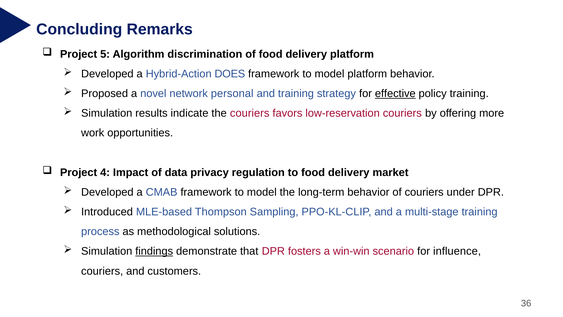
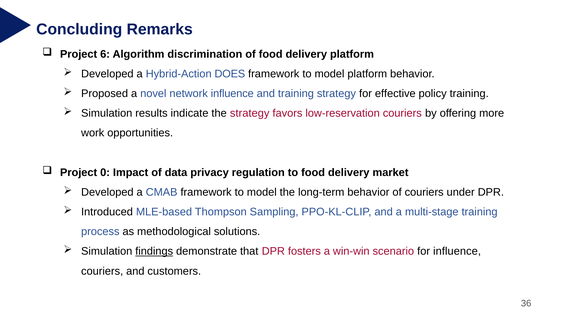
5: 5 -> 6
network personal: personal -> influence
effective underline: present -> none
the couriers: couriers -> strategy
4: 4 -> 0
